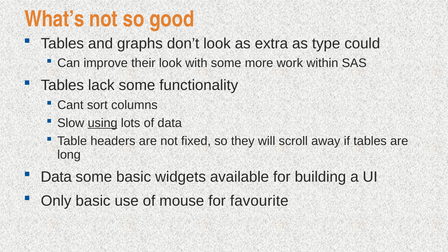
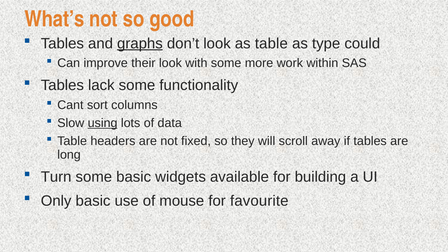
graphs underline: none -> present
as extra: extra -> table
Data at (56, 177): Data -> Turn
